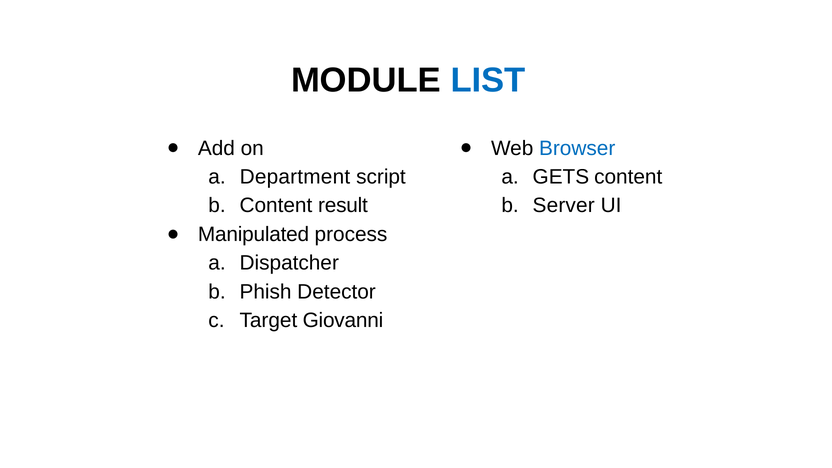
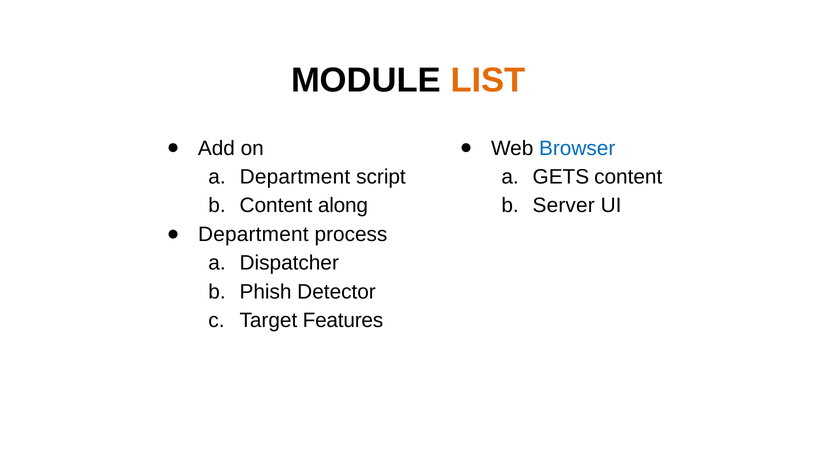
LIST colour: blue -> orange
result: result -> along
Manipulated at (254, 234): Manipulated -> Department
Giovanni: Giovanni -> Features
